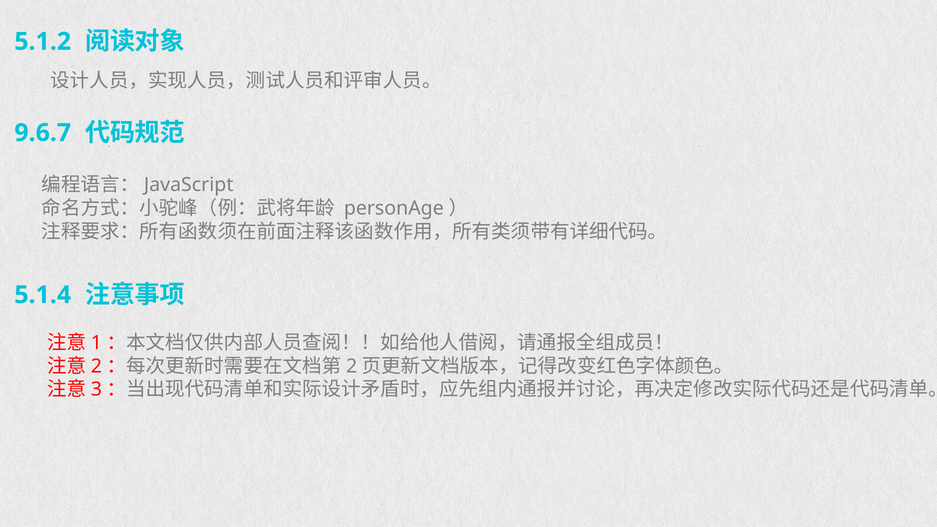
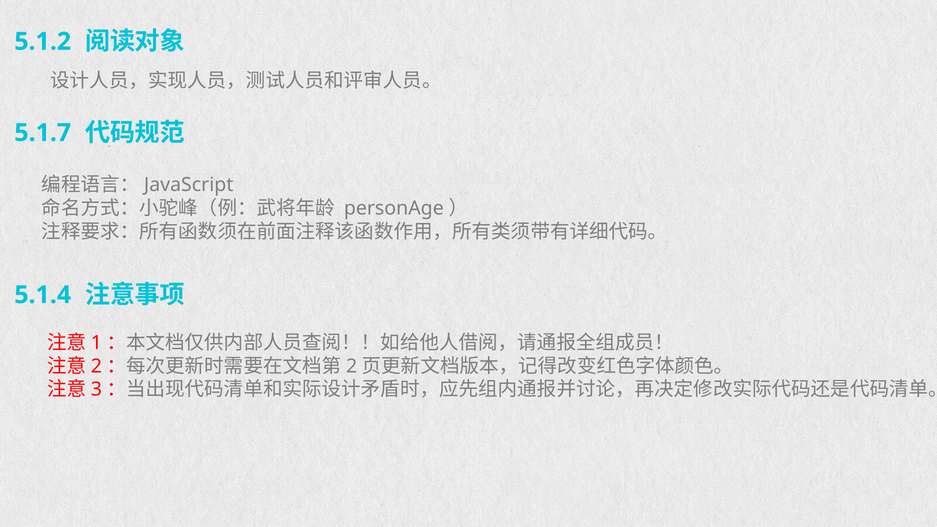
9.6.7: 9.6.7 -> 5.1.7
